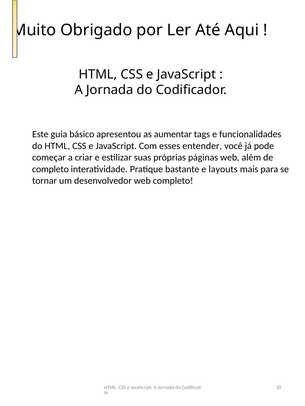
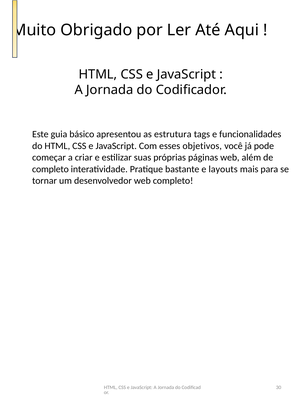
aumentar: aumentar -> estrutura
entender: entender -> objetivos
